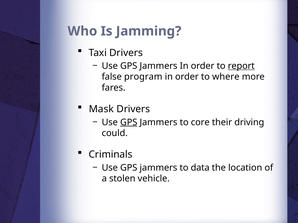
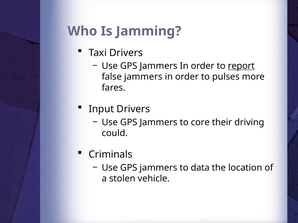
false program: program -> jammers
where: where -> pulses
Mask: Mask -> Input
GPS at (129, 122) underline: present -> none
